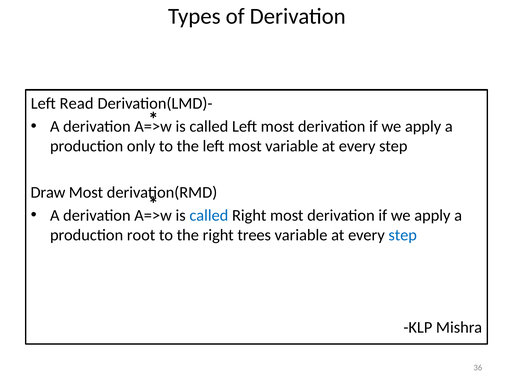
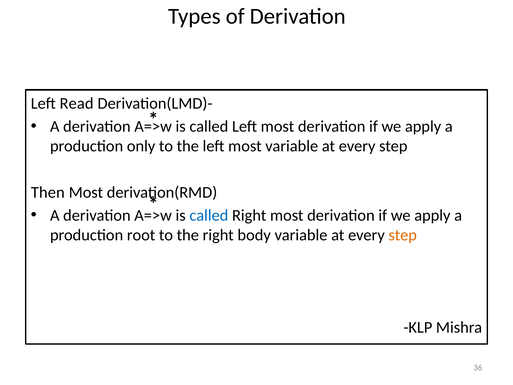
Draw: Draw -> Then
trees: trees -> body
step at (403, 235) colour: blue -> orange
